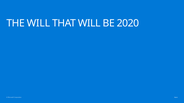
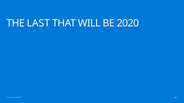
THE WILL: WILL -> LAST
